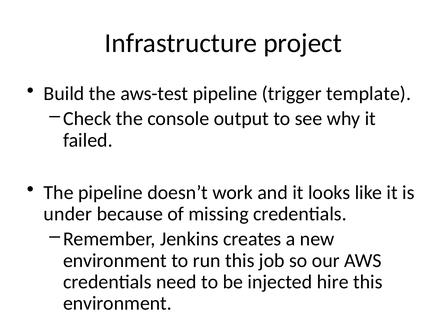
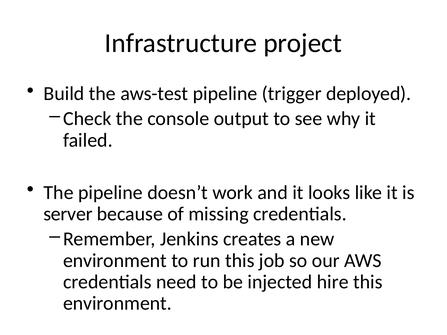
template: template -> deployed
under: under -> server
